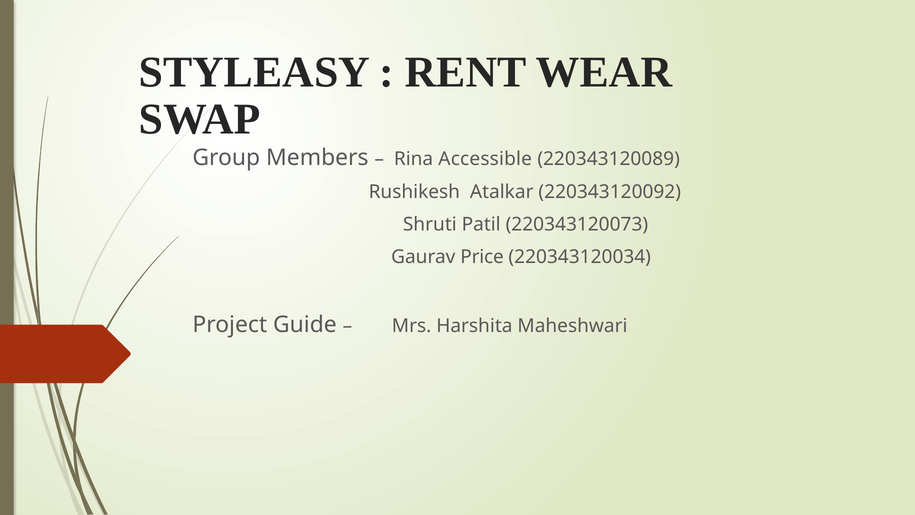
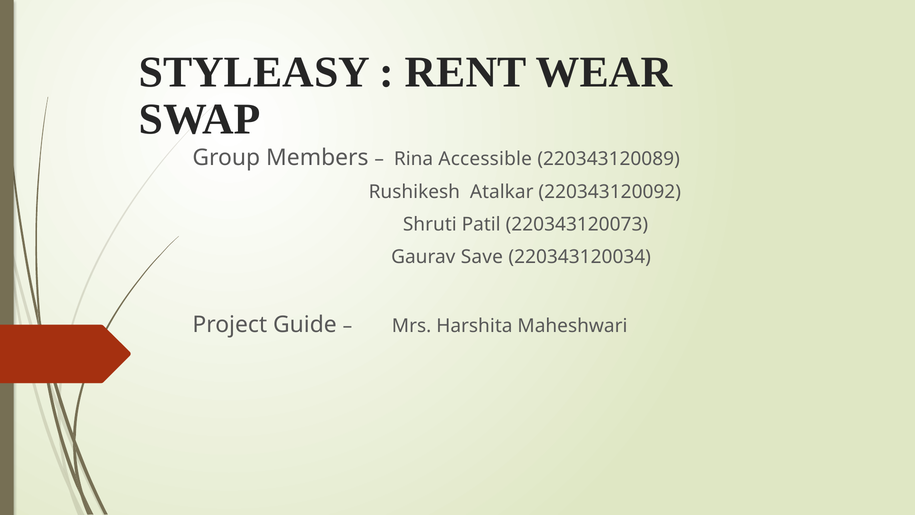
Price: Price -> Save
